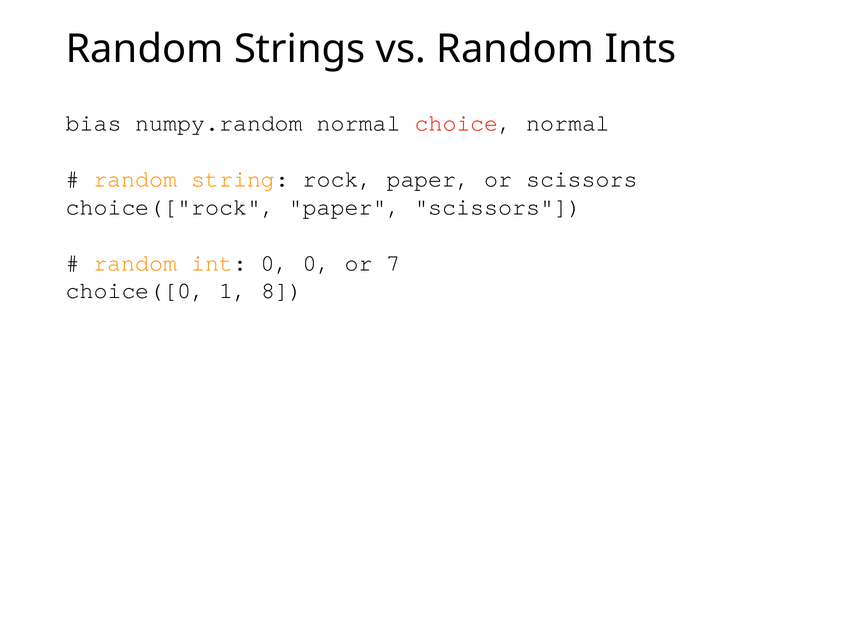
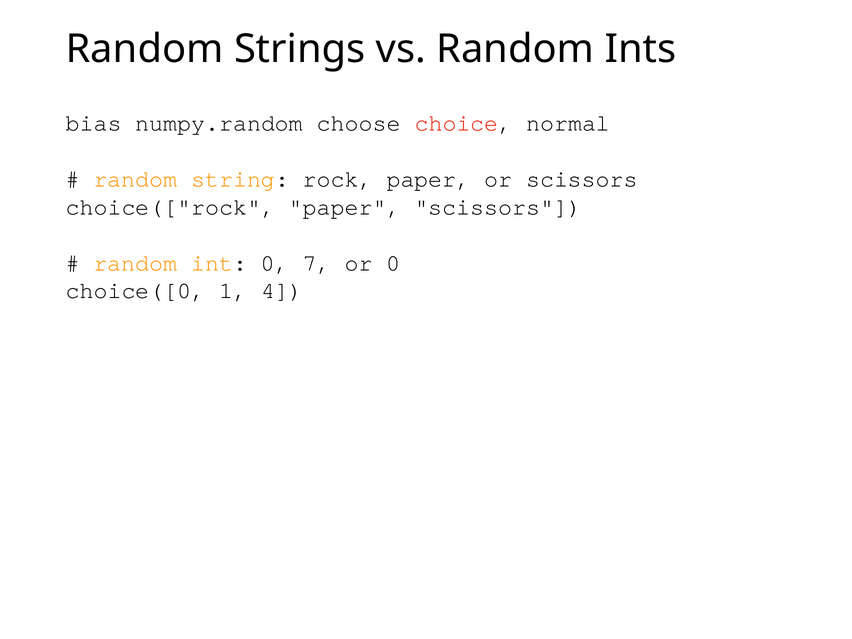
numpy.random normal: normal -> choose
0 0: 0 -> 7
or 7: 7 -> 0
8: 8 -> 4
